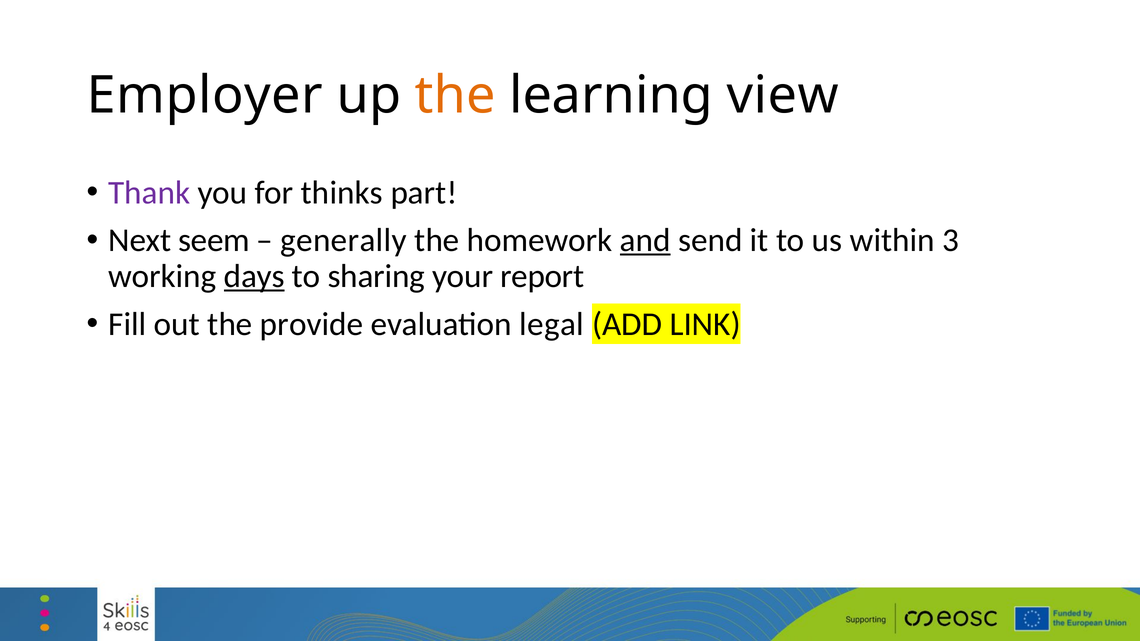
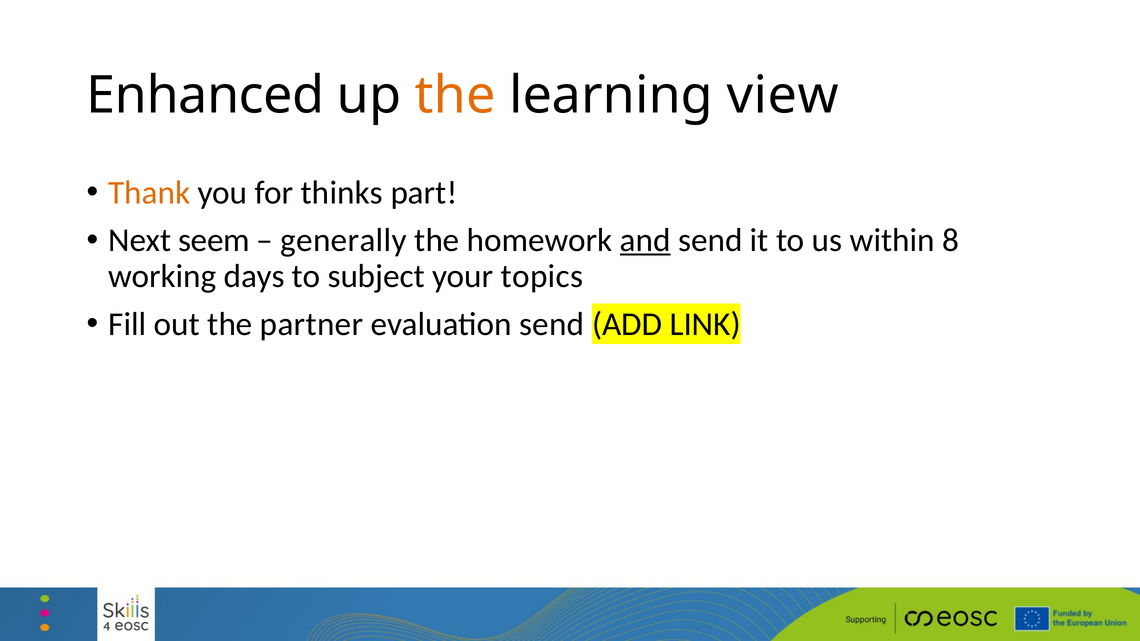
Employer: Employer -> Enhanced
Thank colour: purple -> orange
3: 3 -> 8
days underline: present -> none
sharing: sharing -> subject
report: report -> topics
provide: provide -> partner
evaluation legal: legal -> send
